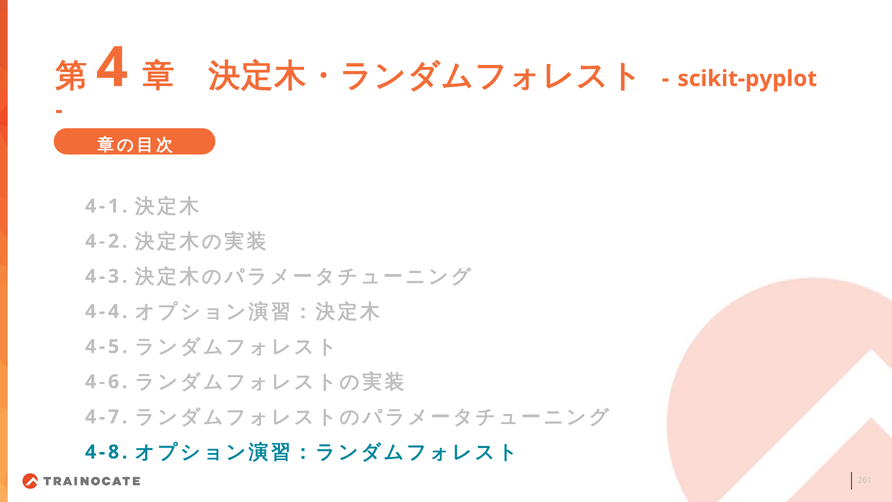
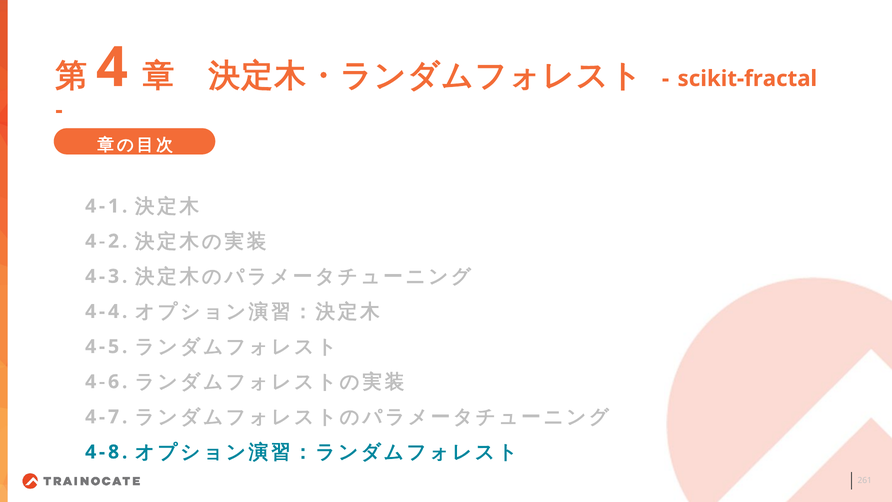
scikit-pyplot: scikit-pyplot -> scikit-fractal
